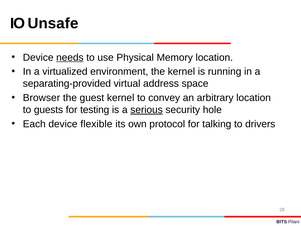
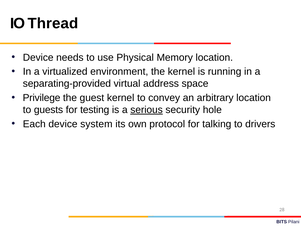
Unsafe: Unsafe -> Thread
needs underline: present -> none
Browser: Browser -> Privilege
flexible: flexible -> system
